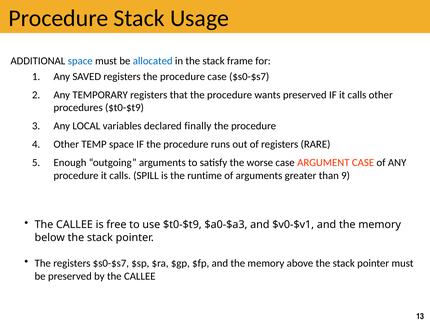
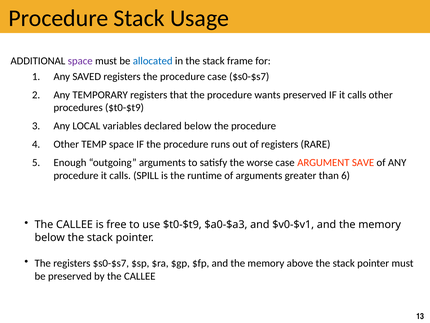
space at (80, 61) colour: blue -> purple
declared finally: finally -> below
ARGUMENT CASE: CASE -> SAVE
9: 9 -> 6
